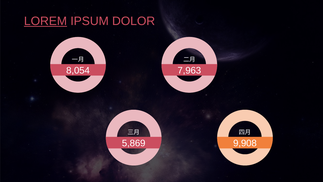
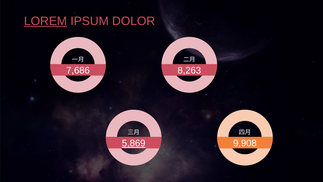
8,054: 8,054 -> 7,686
7,963: 7,963 -> 8,263
5,869 underline: none -> present
